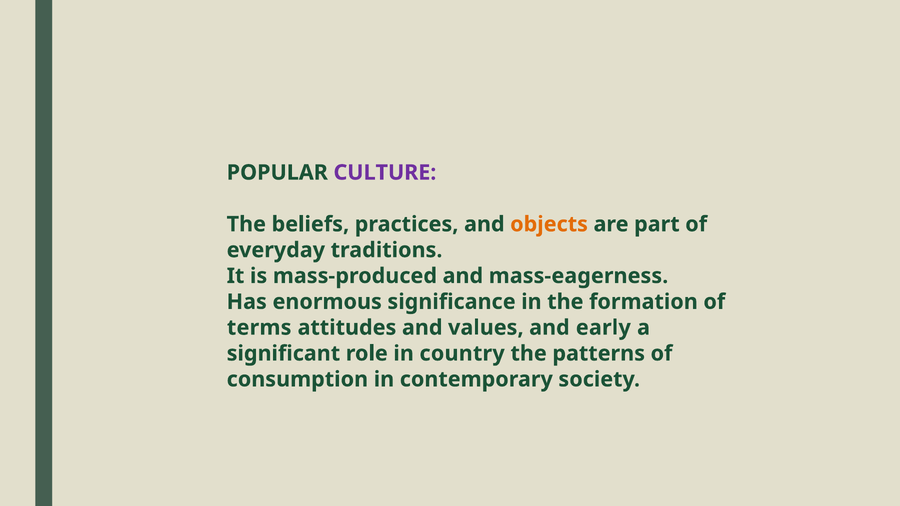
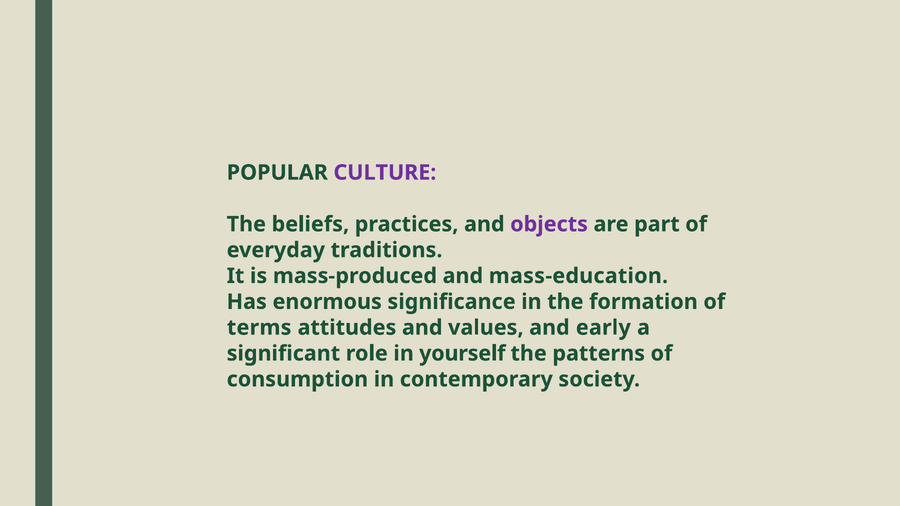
objects colour: orange -> purple
mass-eagerness: mass-eagerness -> mass-education
country: country -> yourself
